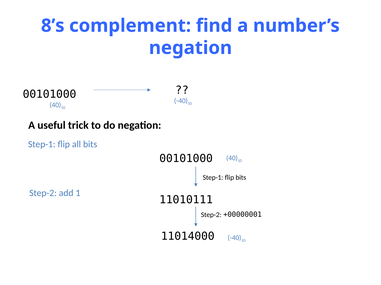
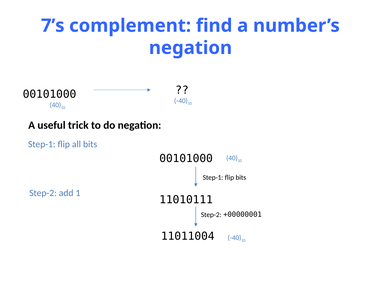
8’s: 8’s -> 7’s
11014000: 11014000 -> 11011004
